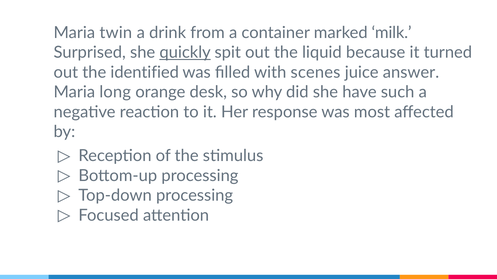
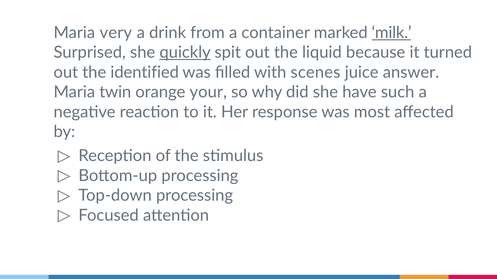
twin: twin -> very
milk underline: none -> present
long: long -> twin
desk: desk -> your
